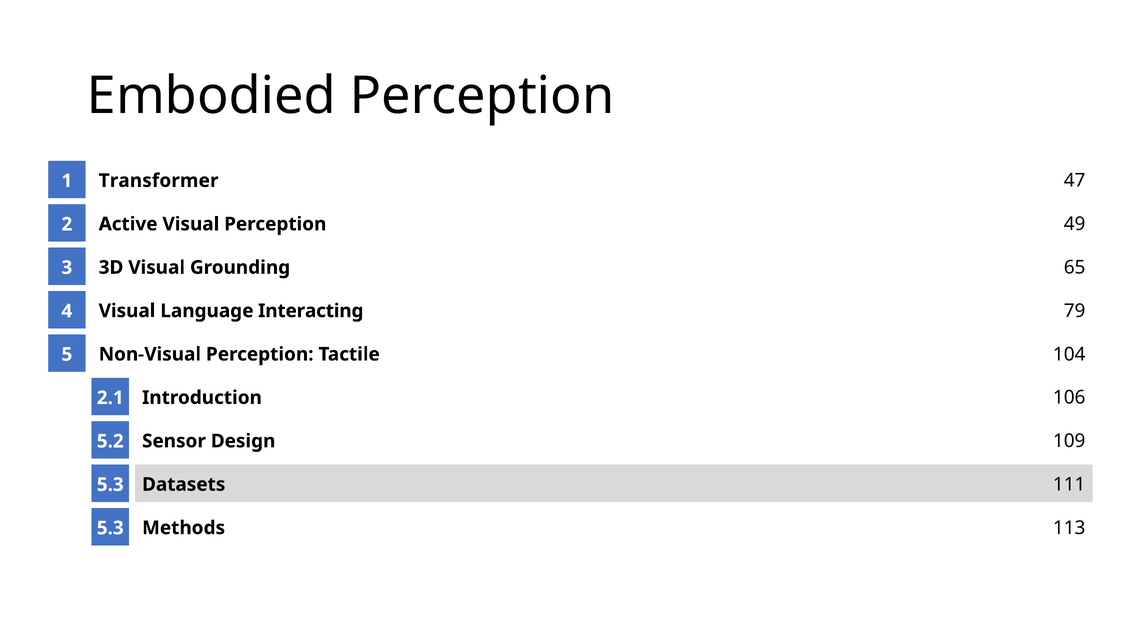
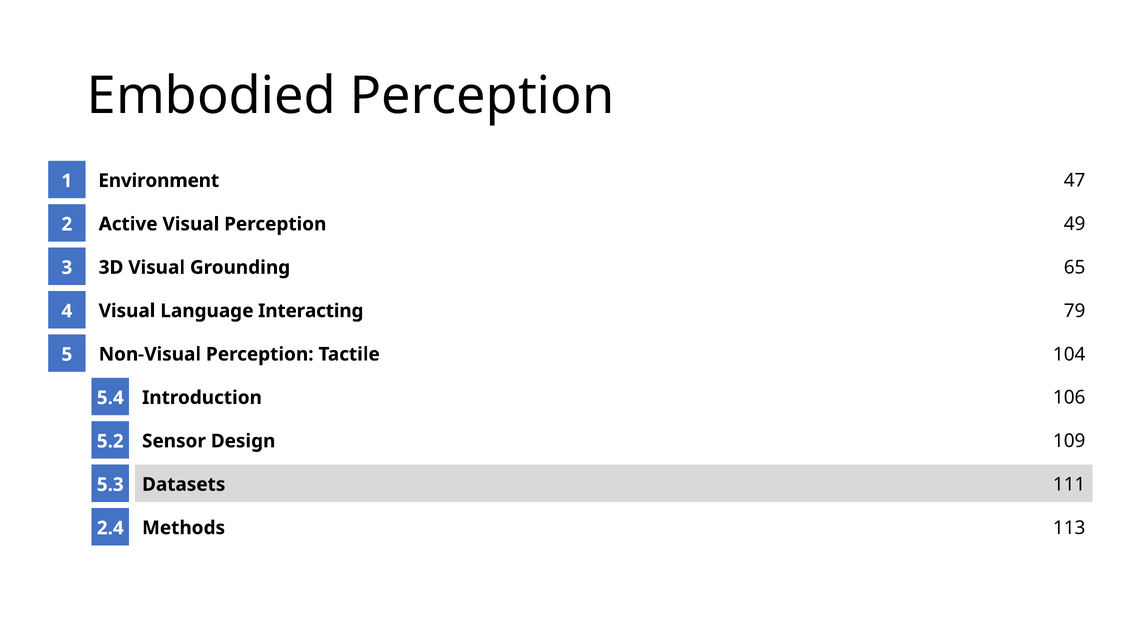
Transformer: Transformer -> Environment
2.1: 2.1 -> 5.4
5.3 at (110, 528): 5.3 -> 2.4
